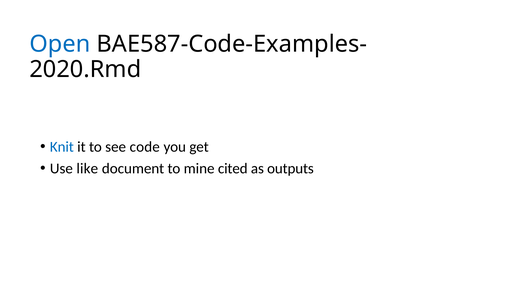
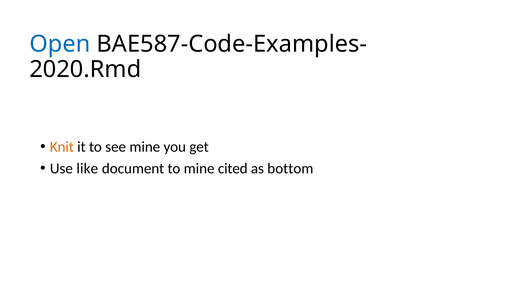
Knit colour: blue -> orange
see code: code -> mine
outputs: outputs -> bottom
